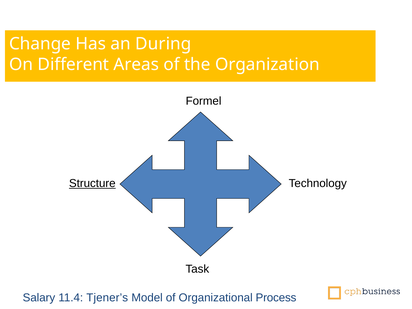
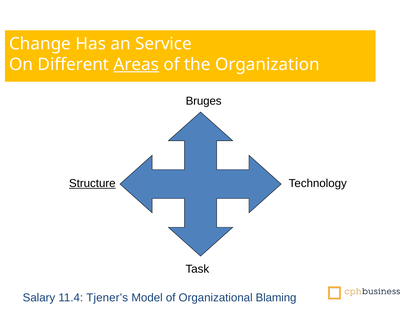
During: During -> Service
Areas underline: none -> present
Formel: Formel -> Bruges
Process: Process -> Blaming
